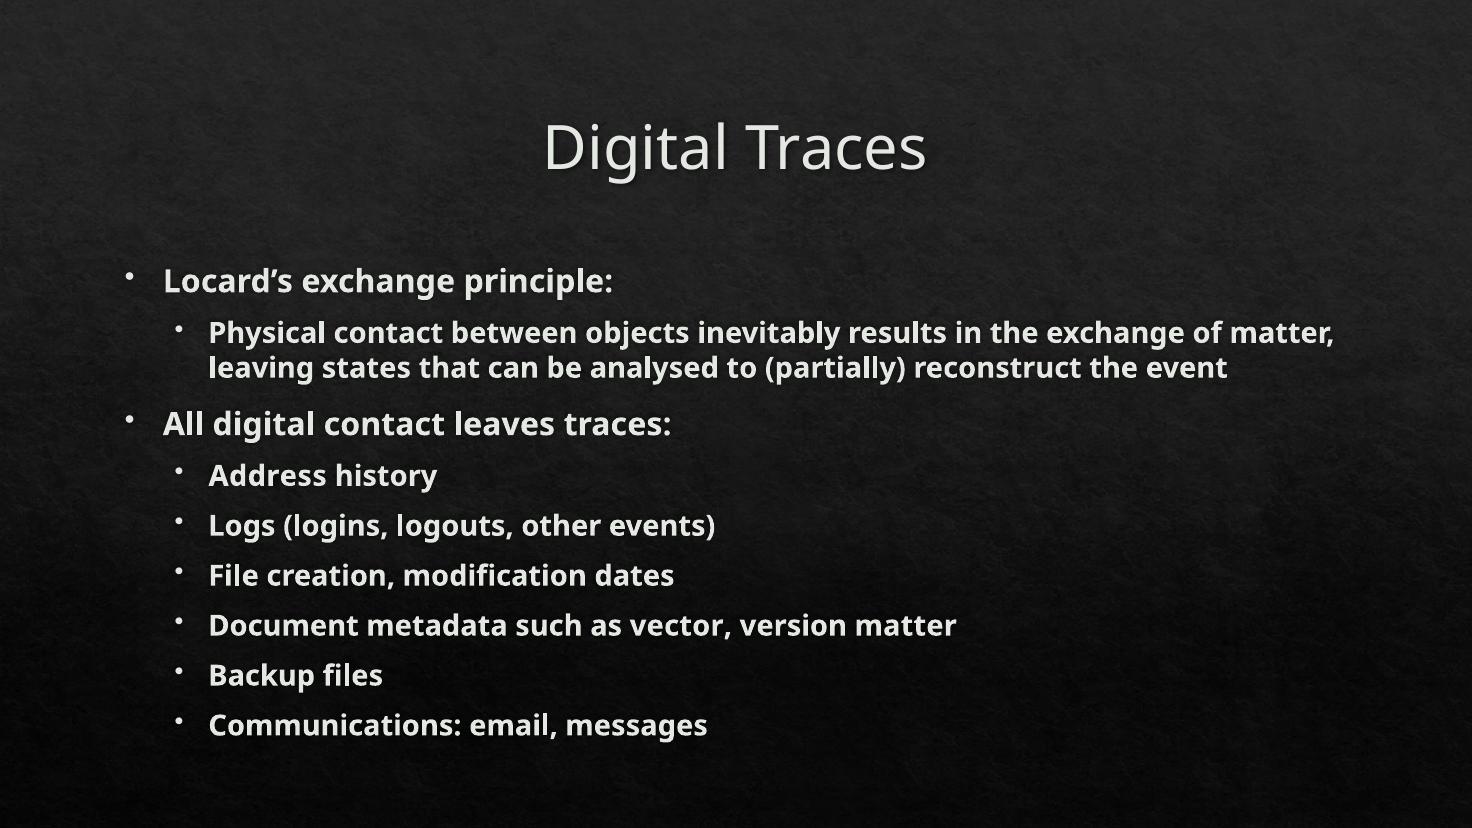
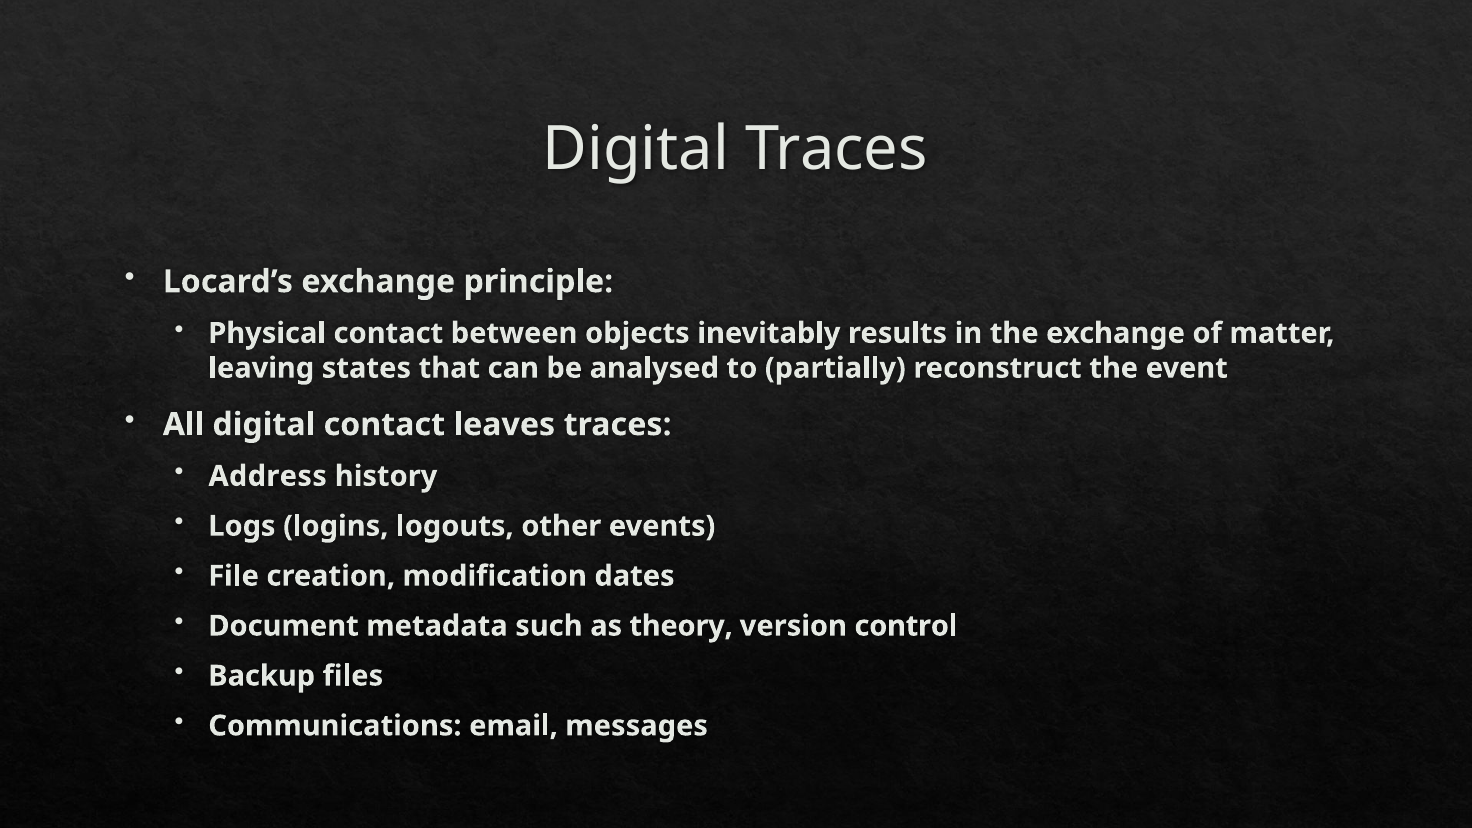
vector: vector -> theory
version matter: matter -> control
